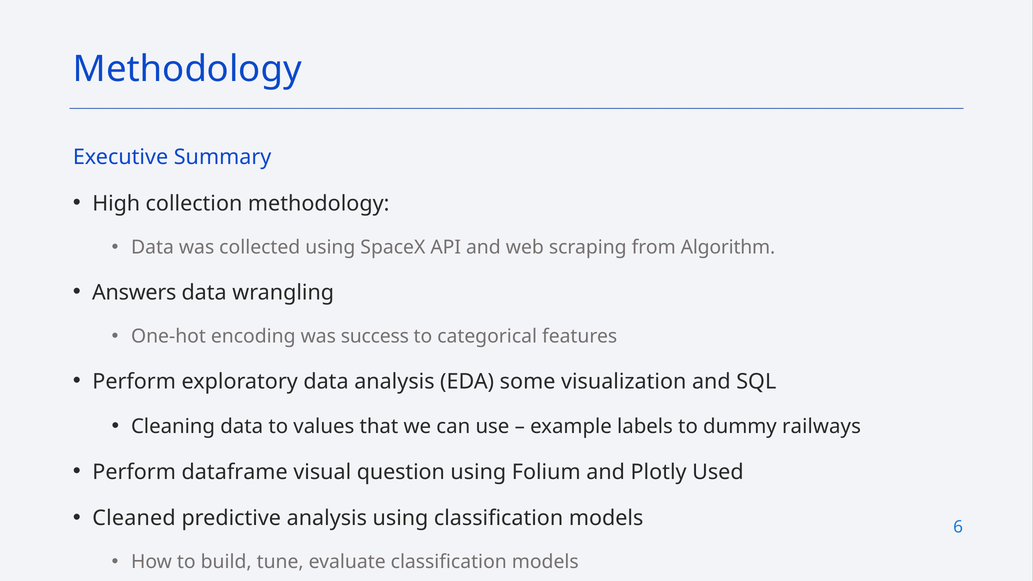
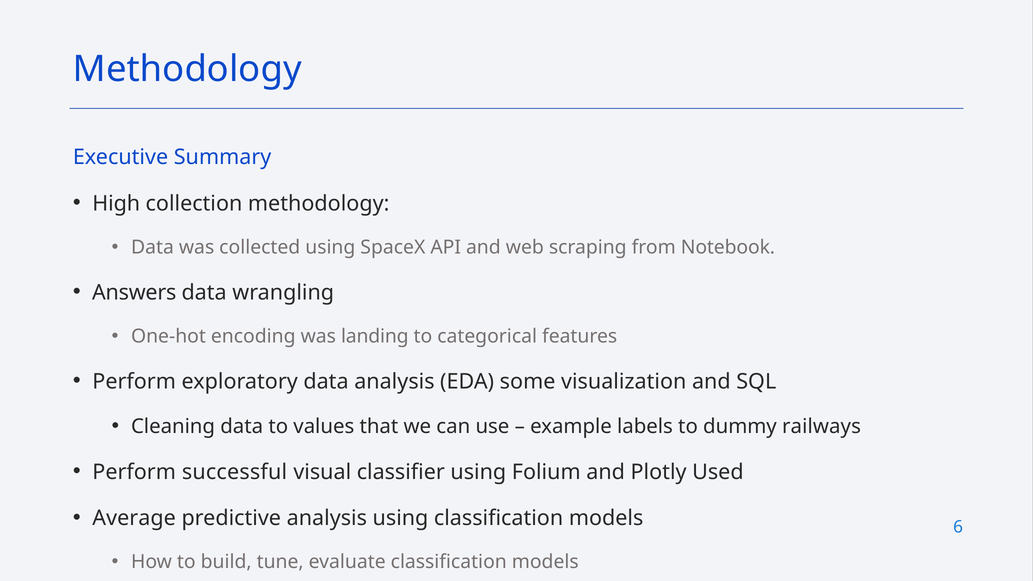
Algorithm: Algorithm -> Notebook
success: success -> landing
dataframe: dataframe -> successful
question: question -> classifier
Cleaned: Cleaned -> Average
